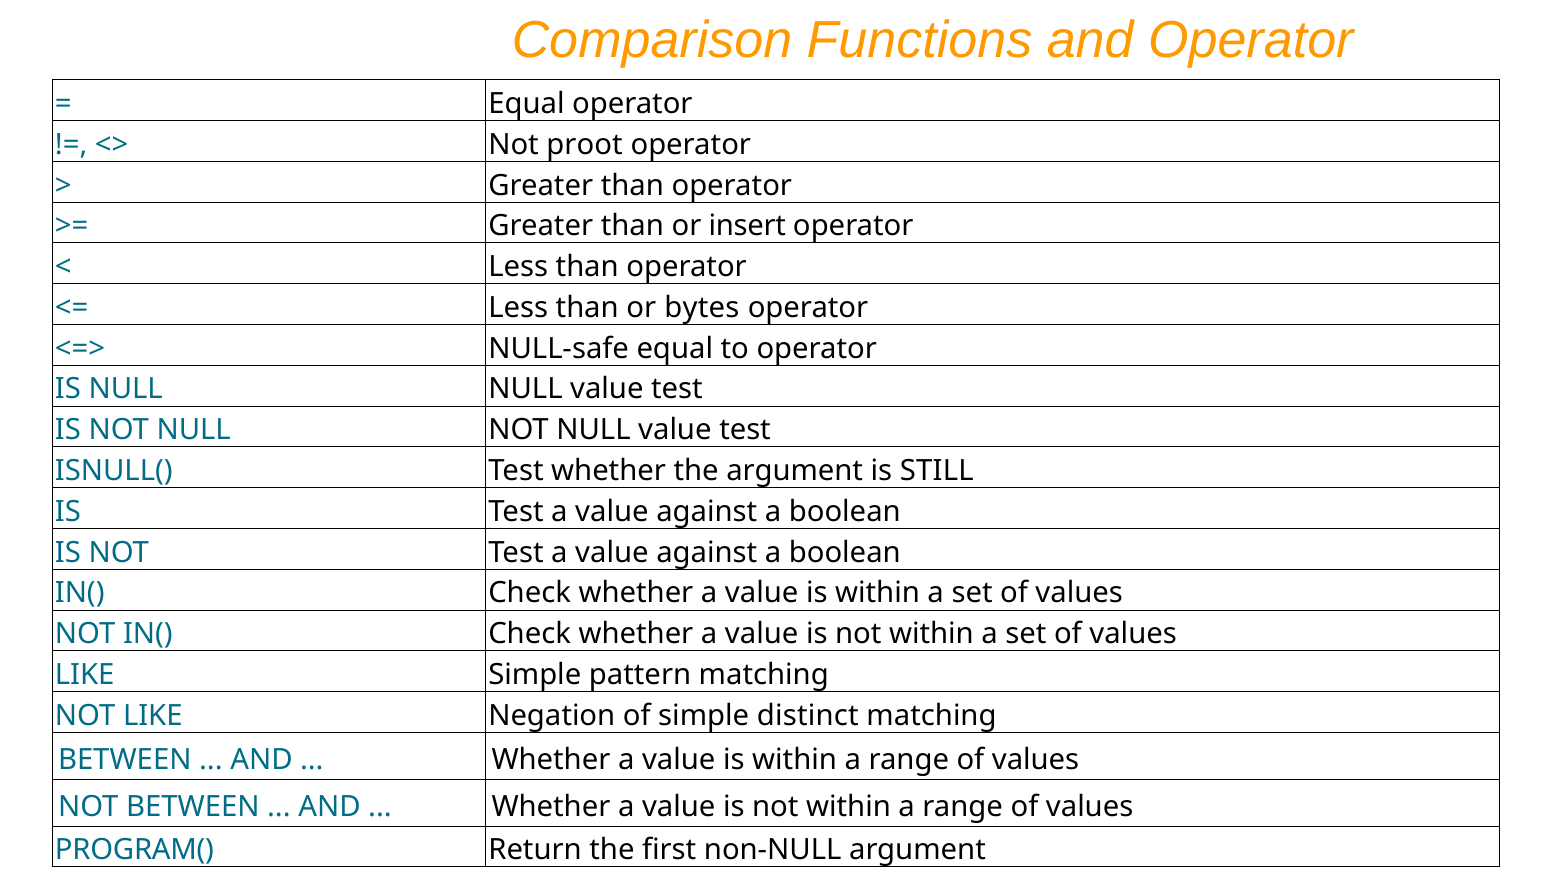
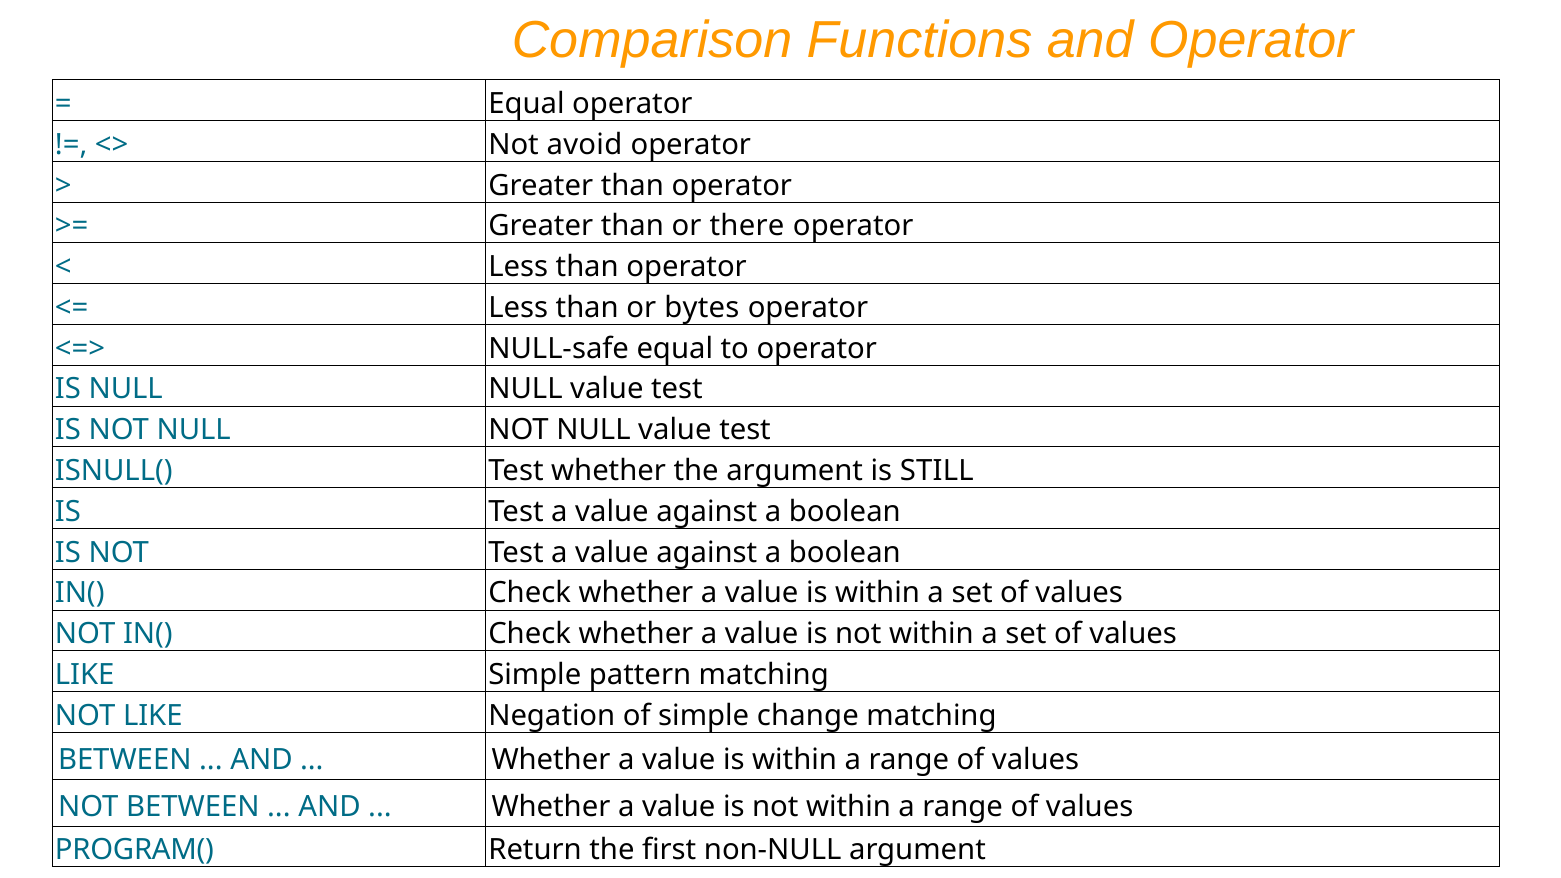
proot: proot -> avoid
insert: insert -> there
distinct: distinct -> change
